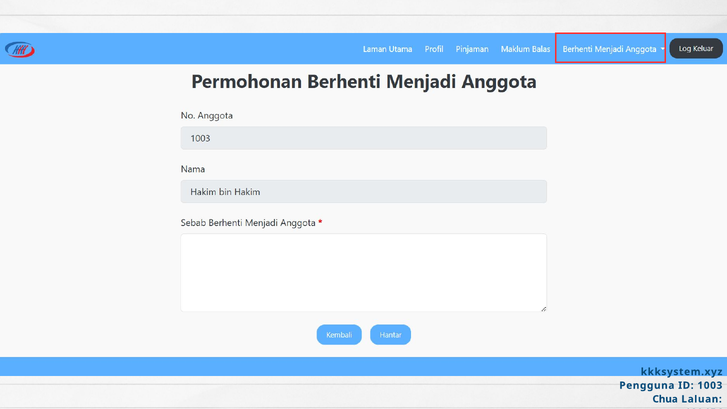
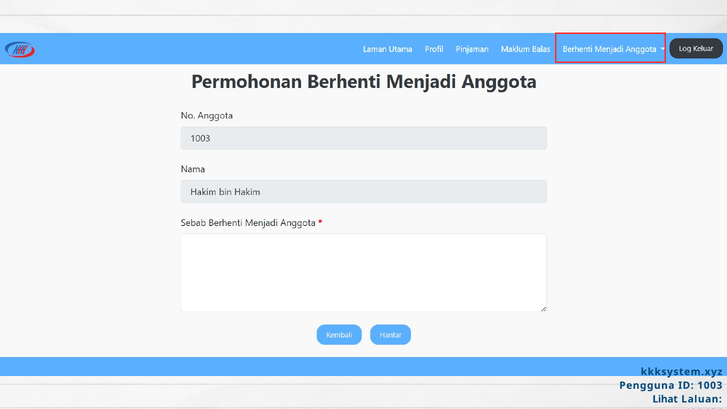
Chua: Chua -> Lihat
